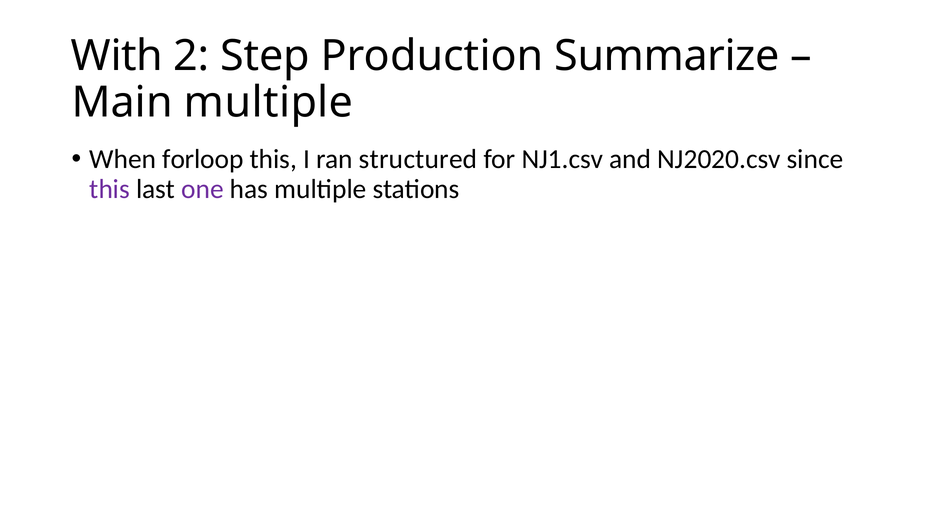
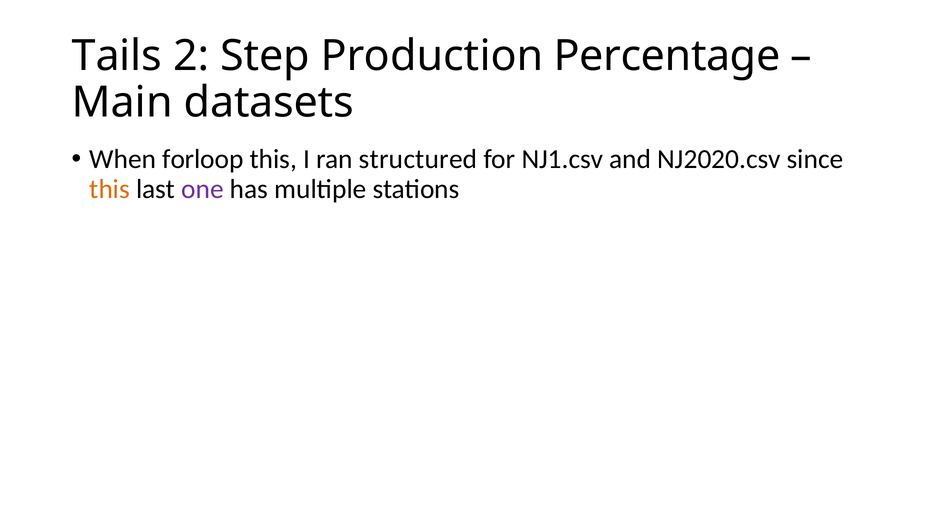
With: With -> Tails
Summarize: Summarize -> Percentage
Main multiple: multiple -> datasets
this at (110, 189) colour: purple -> orange
